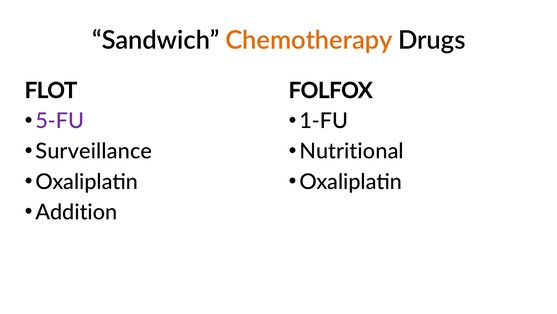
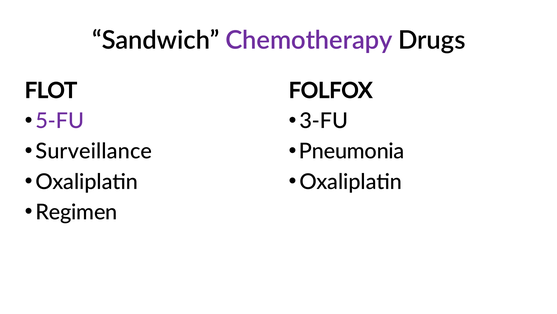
Chemotherapy colour: orange -> purple
1-FU: 1-FU -> 3-FU
Nutritional: Nutritional -> Pneumonia
Addition: Addition -> Regimen
